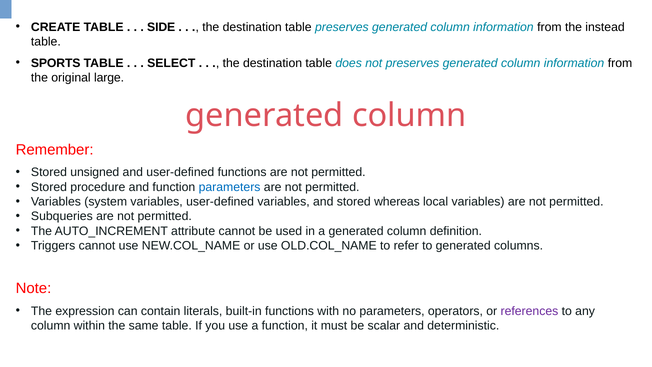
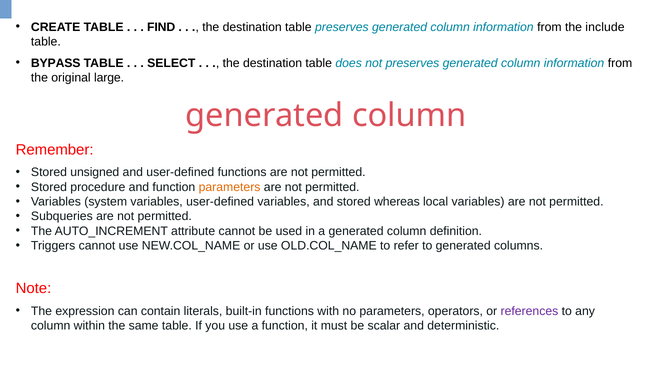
SIDE: SIDE -> FIND
instead: instead -> include
SPORTS: SPORTS -> BYPASS
parameters at (230, 187) colour: blue -> orange
